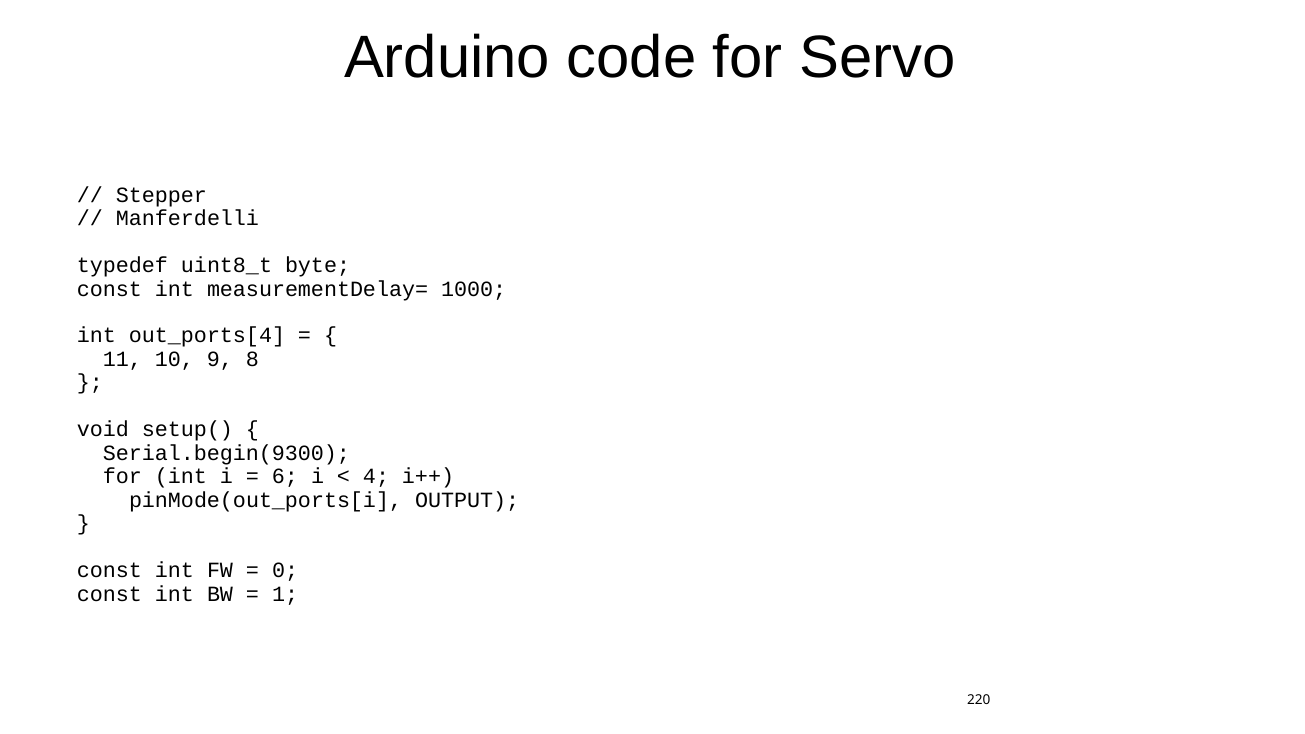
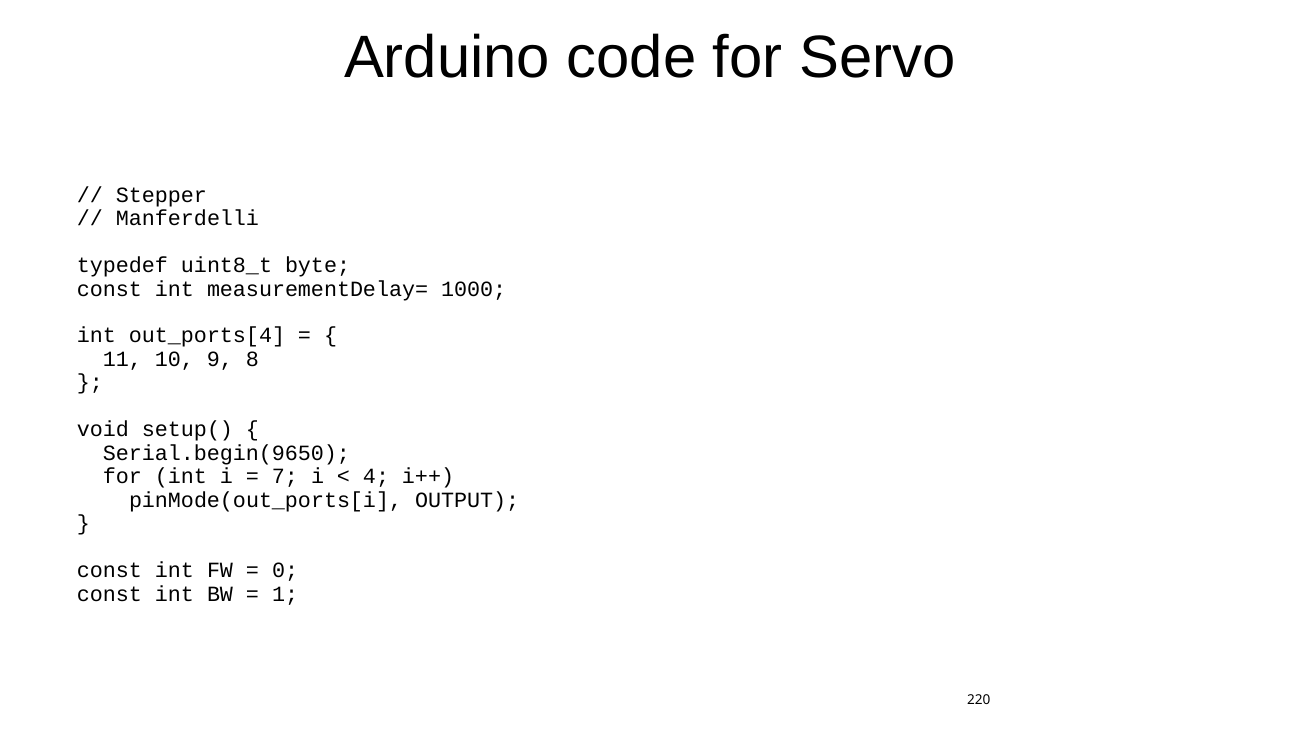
Serial.begin(9300: Serial.begin(9300 -> Serial.begin(9650
6: 6 -> 7
